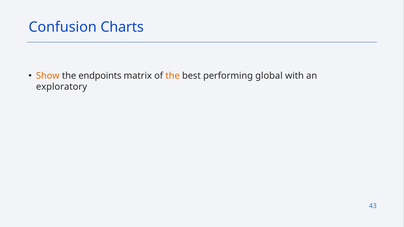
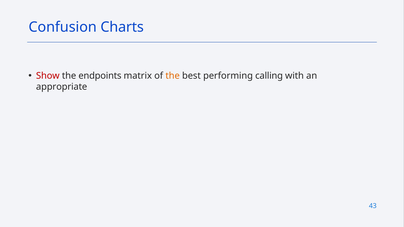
Show colour: orange -> red
global: global -> calling
exploratory: exploratory -> appropriate
